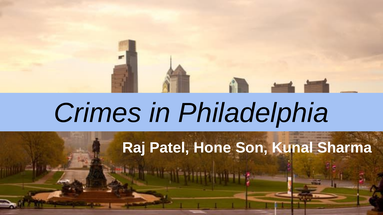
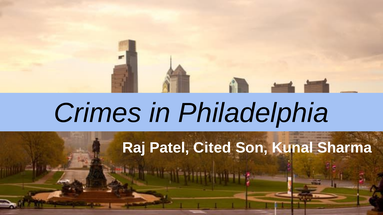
Hone: Hone -> Cited
